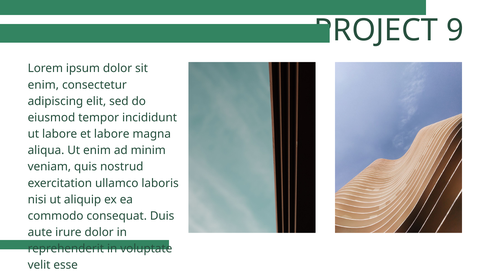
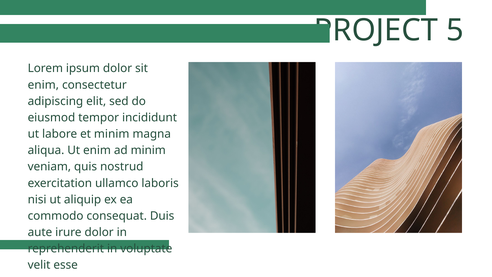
9: 9 -> 5
et labore: labore -> minim
